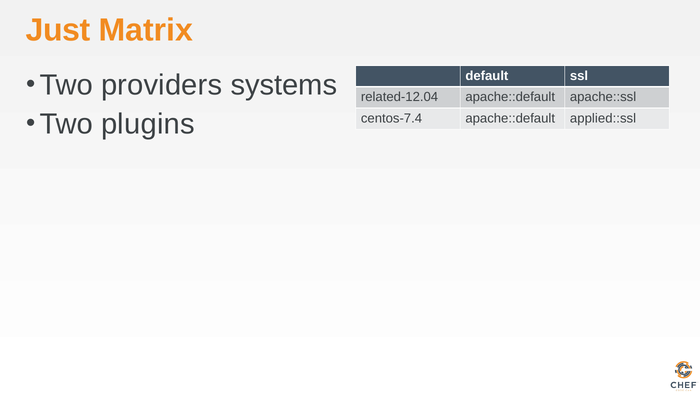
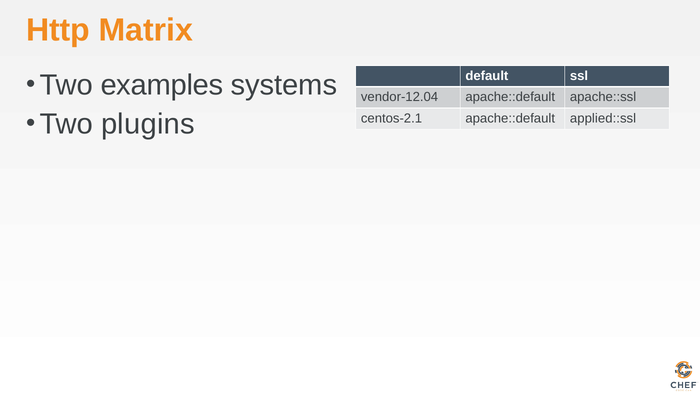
Just: Just -> Http
providers: providers -> examples
related-12.04: related-12.04 -> vendor-12.04
centos-7.4: centos-7.4 -> centos-2.1
